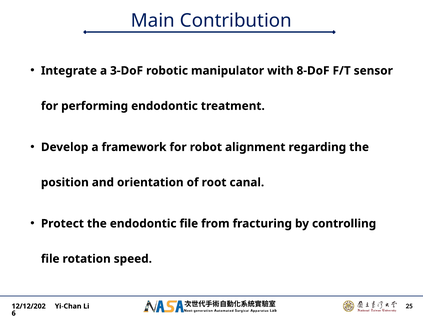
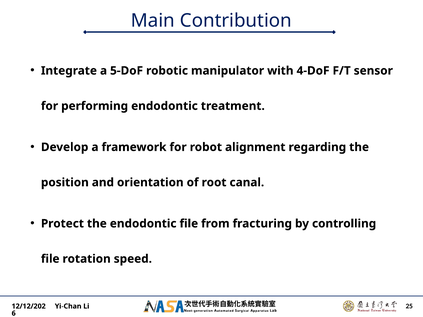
3-DoF: 3-DoF -> 5-DoF
8-DoF: 8-DoF -> 4-DoF
